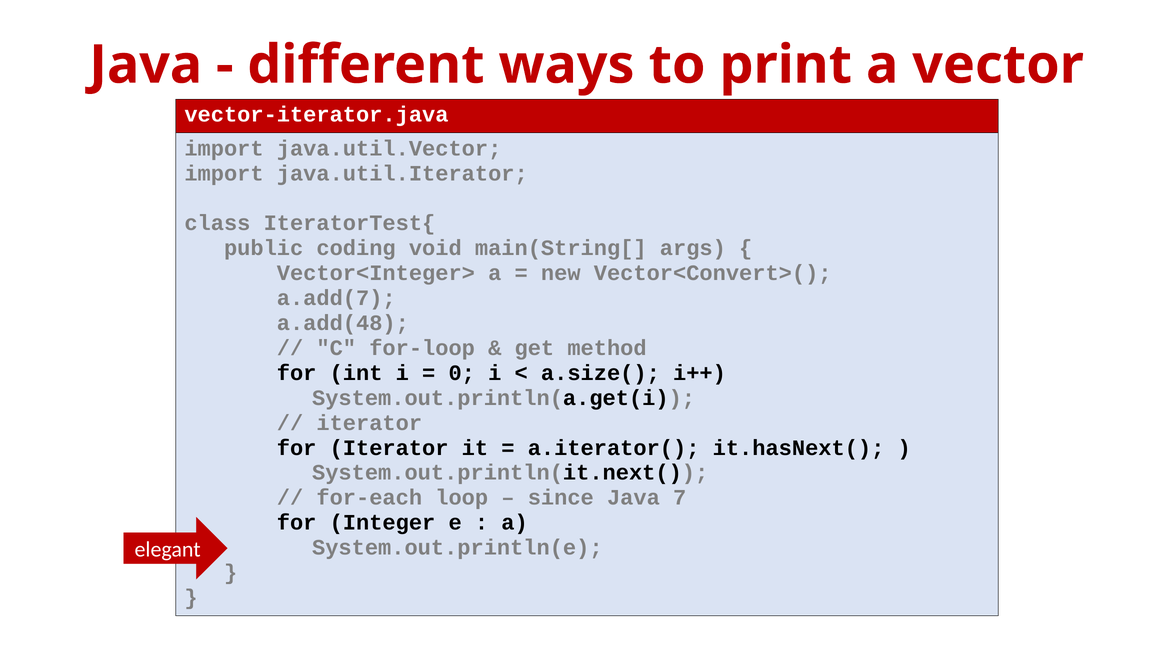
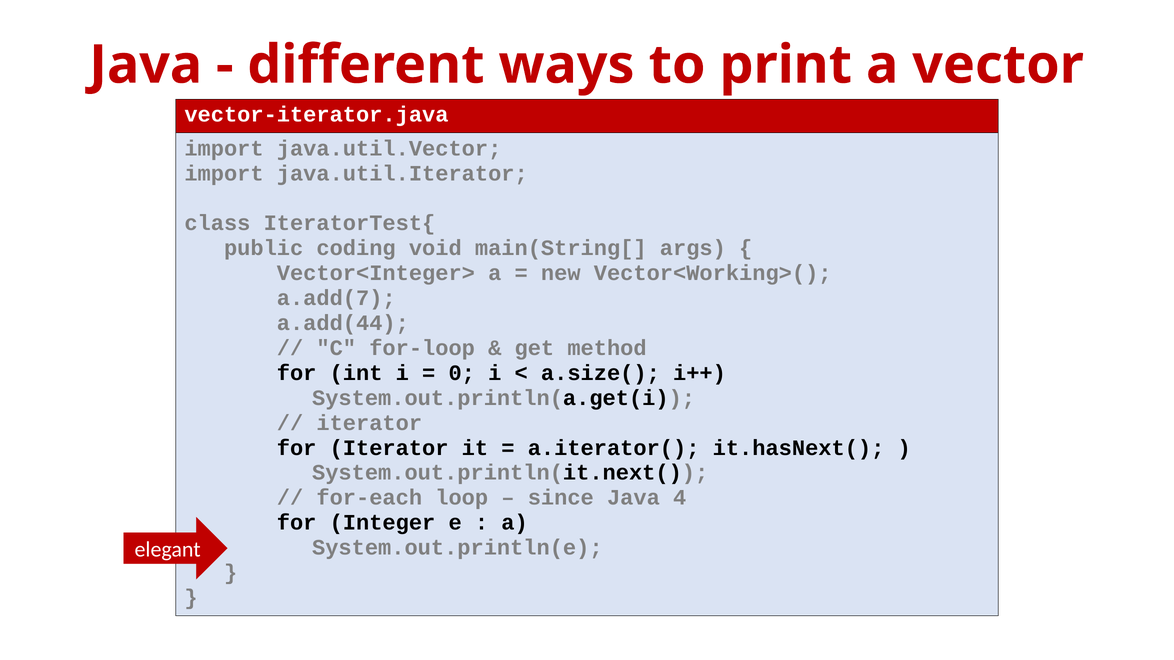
Vector<Convert>(: Vector<Convert>( -> Vector<Working>(
a.add(48: a.add(48 -> a.add(44
7: 7 -> 4
